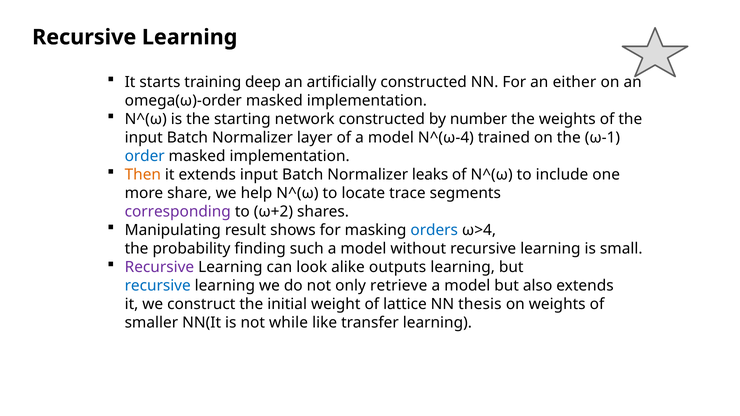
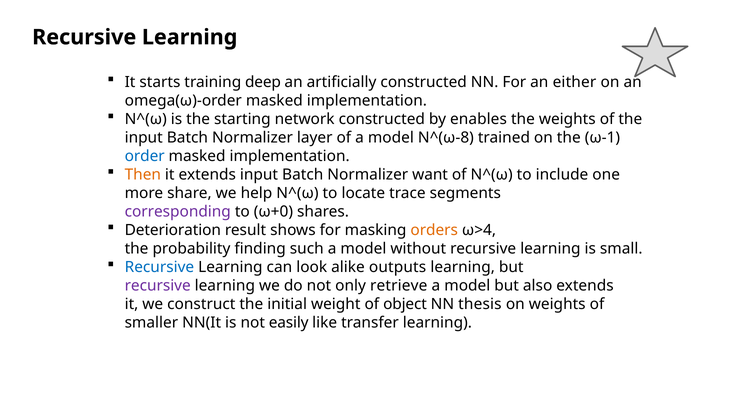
number: number -> enables
N^(ω-4: N^(ω-4 -> N^(ω-8
leaks: leaks -> want
ω+2: ω+2 -> ω+0
Manipulating: Manipulating -> Deterioration
orders colour: blue -> orange
Recursive at (159, 267) colour: purple -> blue
recursive at (158, 286) colour: blue -> purple
lattice: lattice -> object
while: while -> easily
